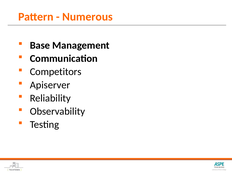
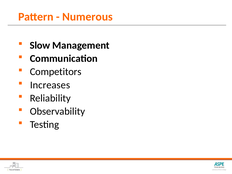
Base: Base -> Slow
Apiserver: Apiserver -> Increases
